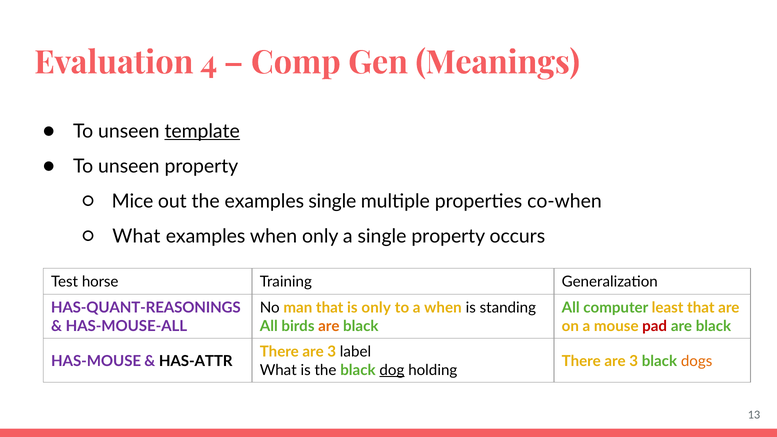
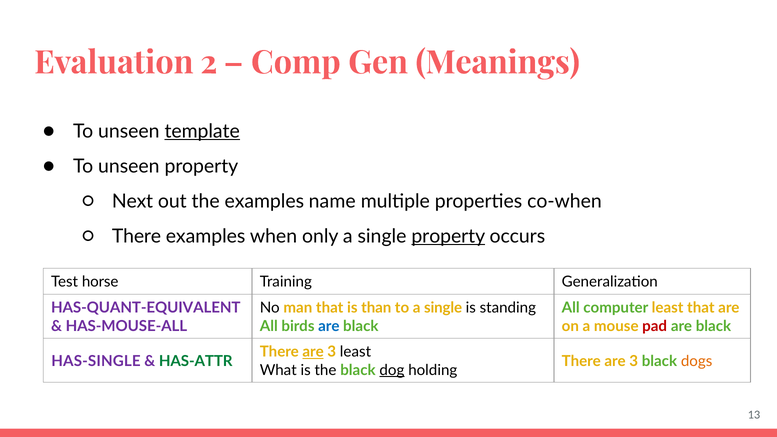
4: 4 -> 2
Mice: Mice -> Next
examples single: single -> name
What at (136, 236): What -> There
property at (448, 236) underline: none -> present
HAS-QUANT-REASONINGS: HAS-QUANT-REASONINGS -> HAS-QUANT-EQUIVALENT
is only: only -> than
to a when: when -> single
are at (329, 326) colour: orange -> blue
are at (313, 352) underline: none -> present
3 label: label -> least
HAS-MOUSE: HAS-MOUSE -> HAS-SINGLE
HAS-ATTR colour: black -> green
